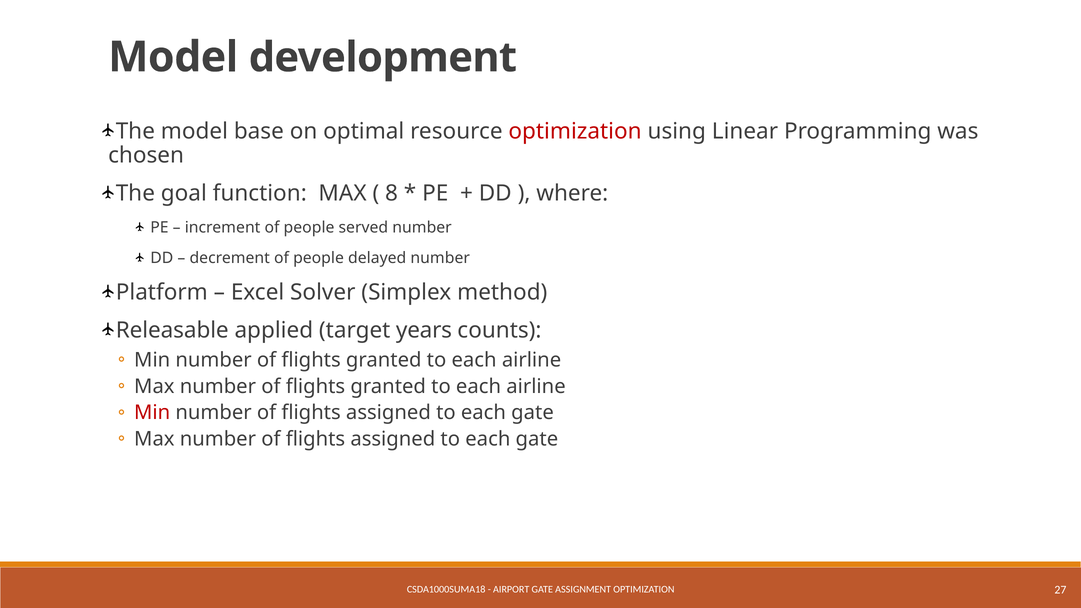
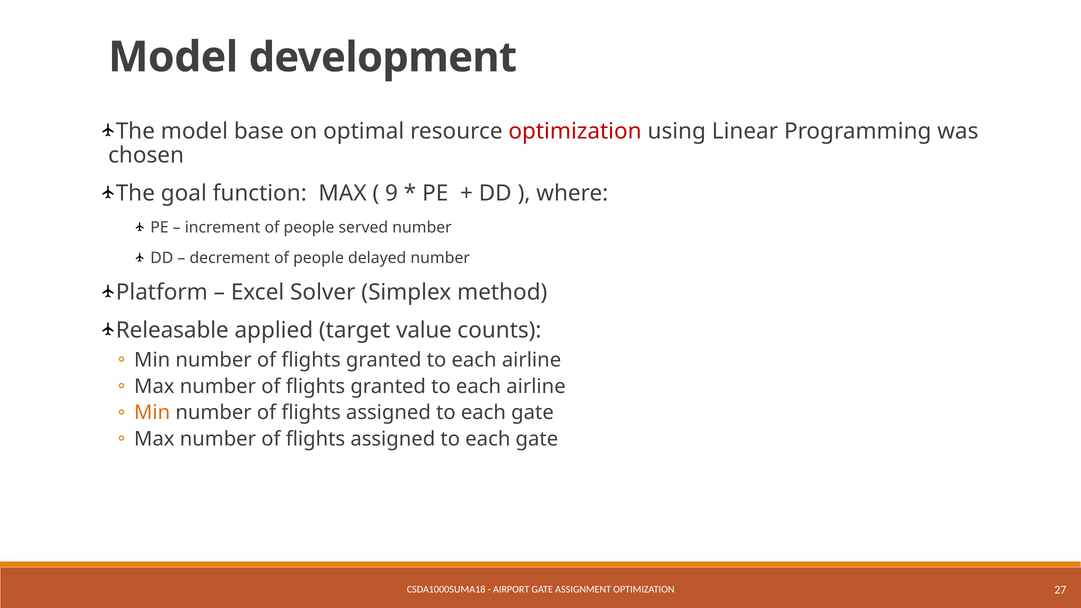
8: 8 -> 9
years: years -> value
Min at (152, 413) colour: red -> orange
